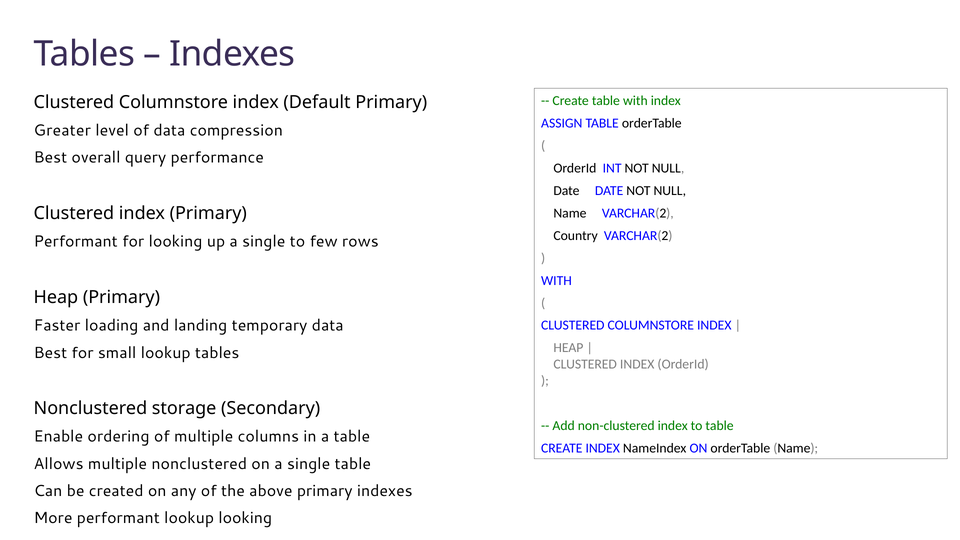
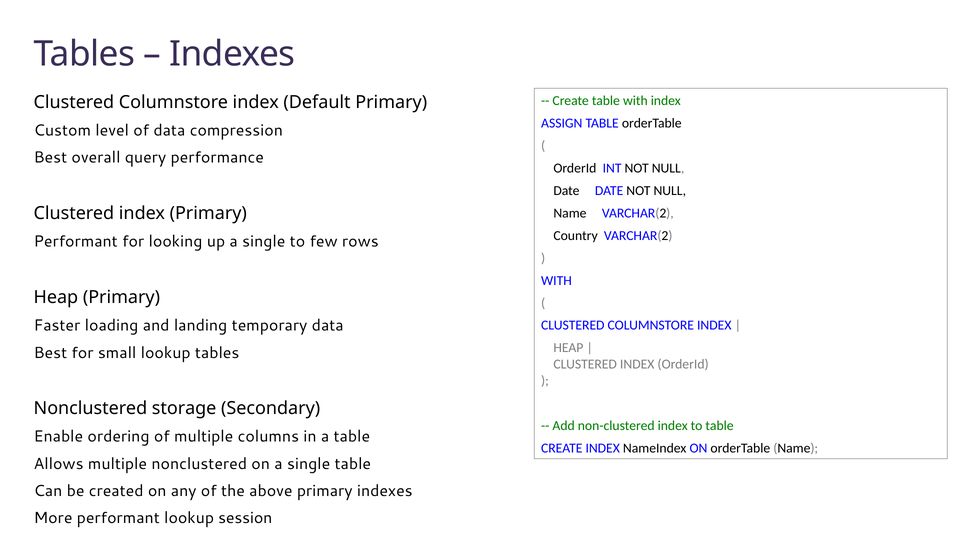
Greater: Greater -> Custom
lookup looking: looking -> session
